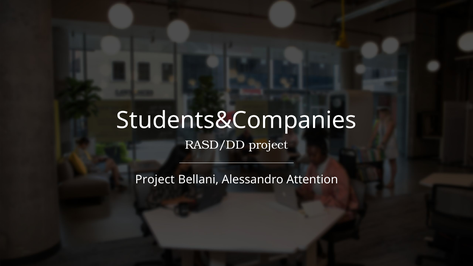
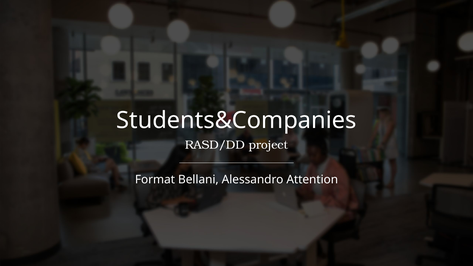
Project at (155, 180): Project -> Format
